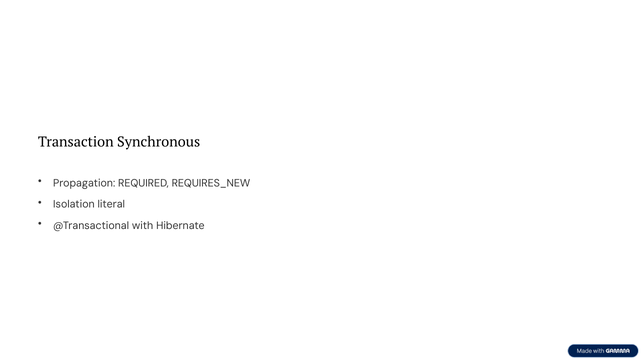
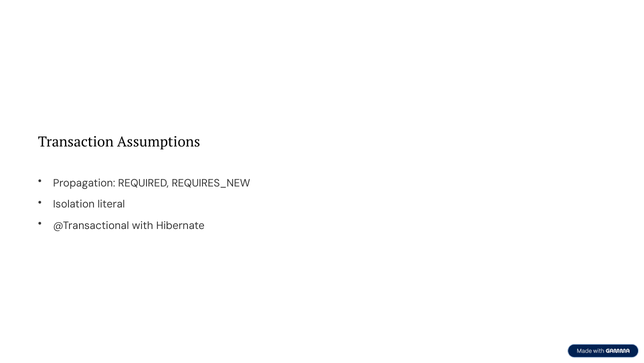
Synchronous: Synchronous -> Assumptions
